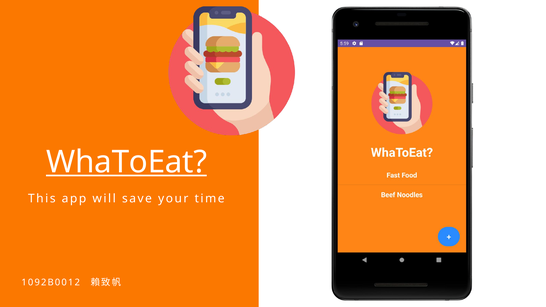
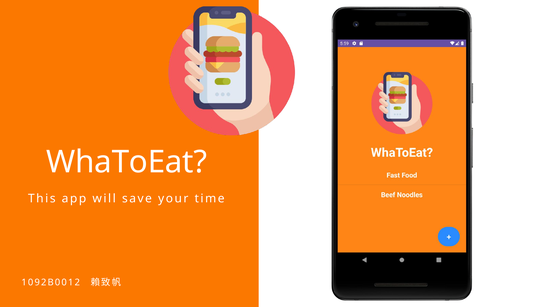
WhaToEat underline: present -> none
